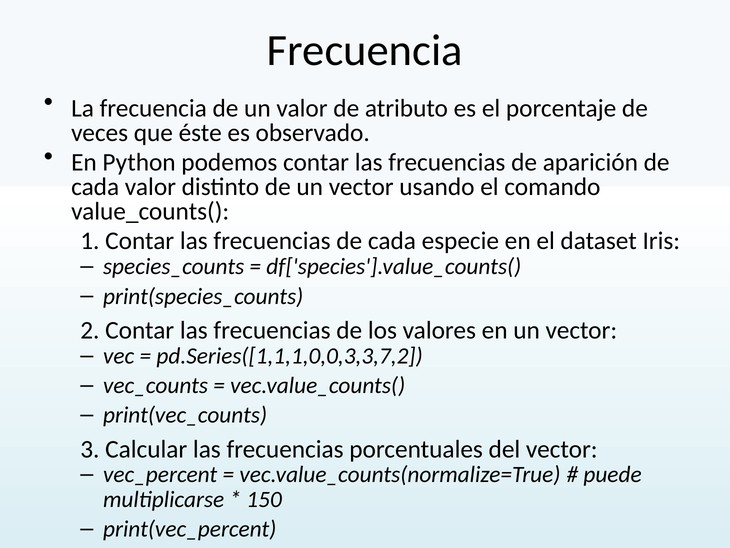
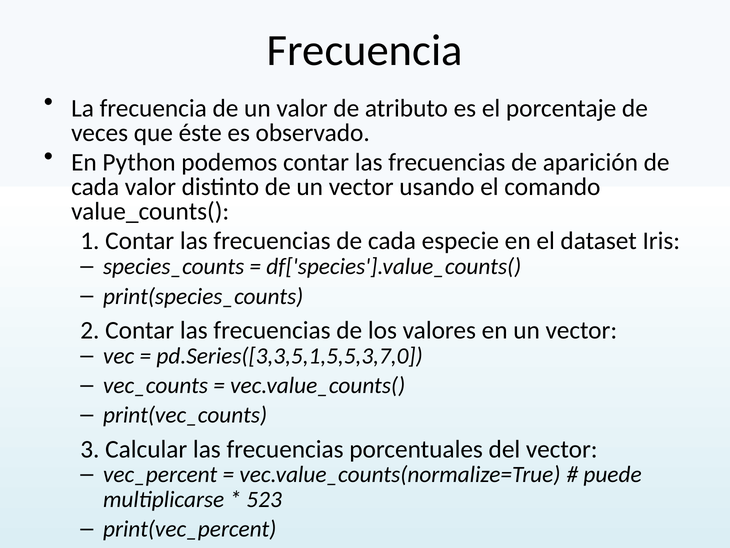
pd.Series([1,1,1,0,0,3,3,7,2: pd.Series([1,1,1,0,0,3,3,7,2 -> pd.Series([3,3,5,1,5,5,3,7,0
150: 150 -> 523
